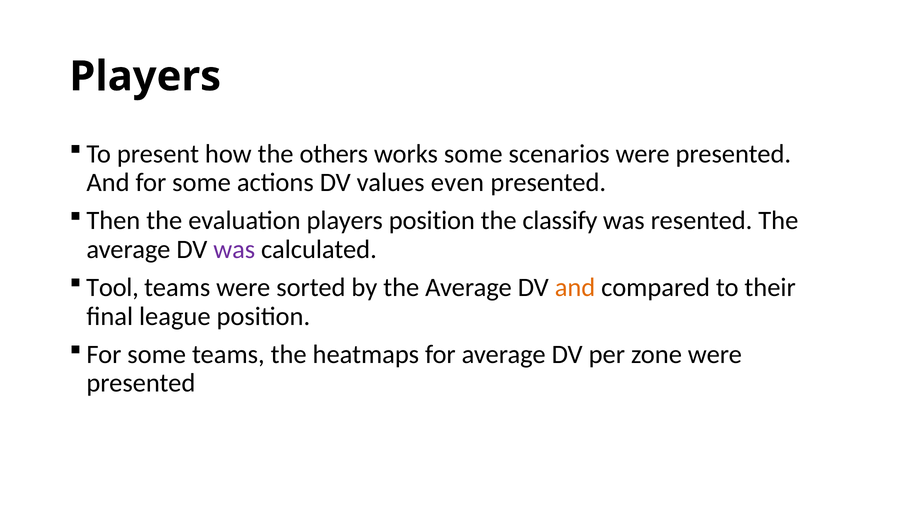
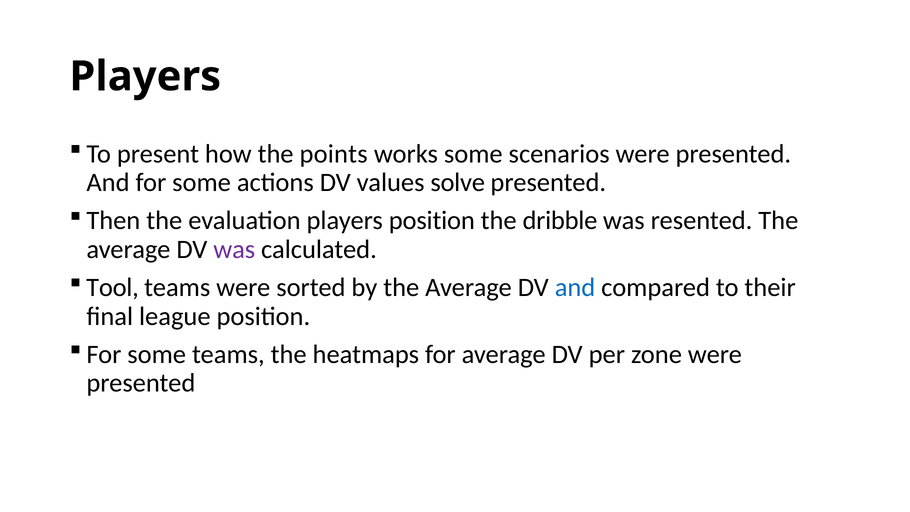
others: others -> points
even: even -> solve
classify: classify -> dribble
and at (575, 288) colour: orange -> blue
